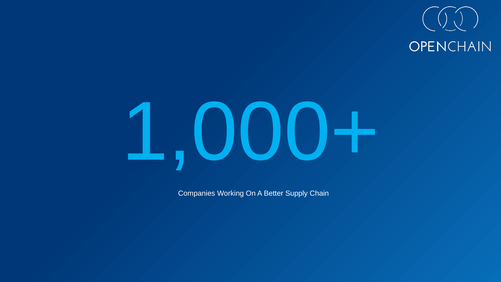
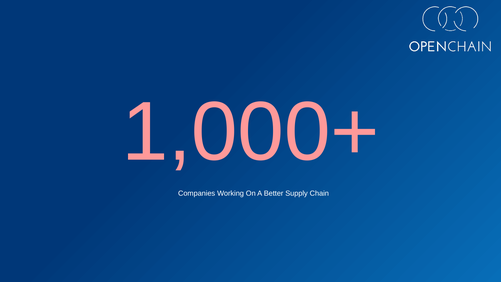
1,000+ colour: light blue -> pink
